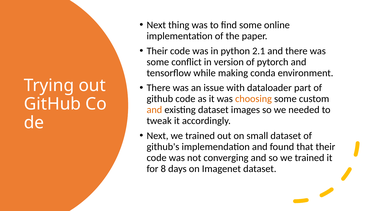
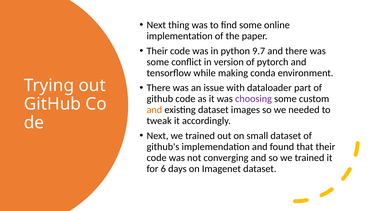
2.1: 2.1 -> 9.7
choosing colour: orange -> purple
8: 8 -> 6
